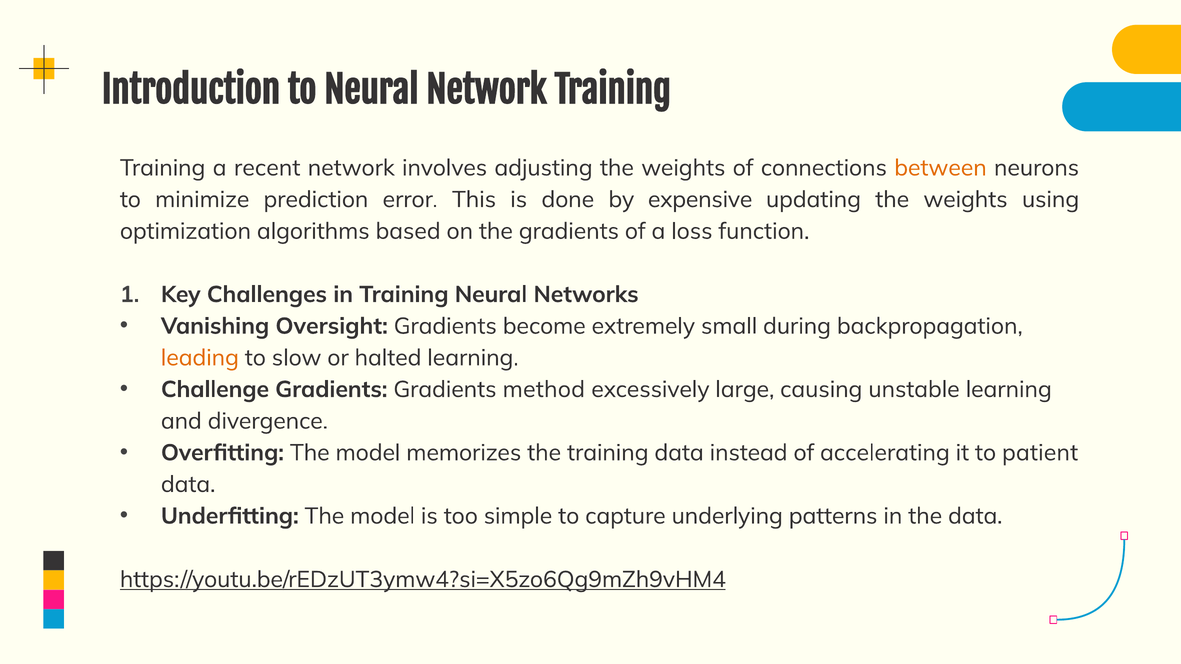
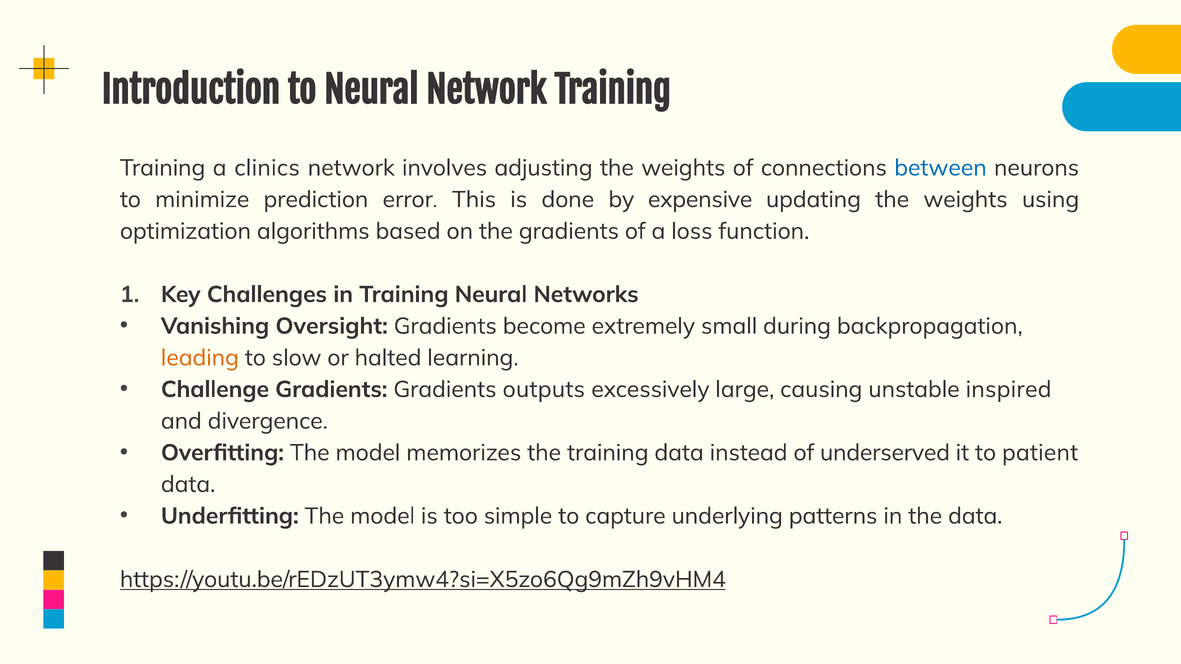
recent: recent -> clinics
between colour: orange -> blue
method: method -> outputs
unstable learning: learning -> inspired
accelerating: accelerating -> underserved
